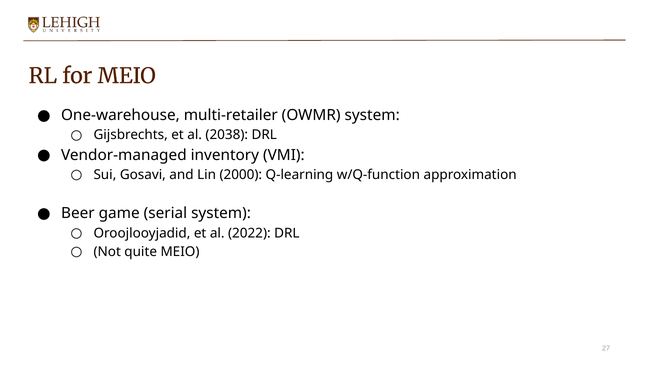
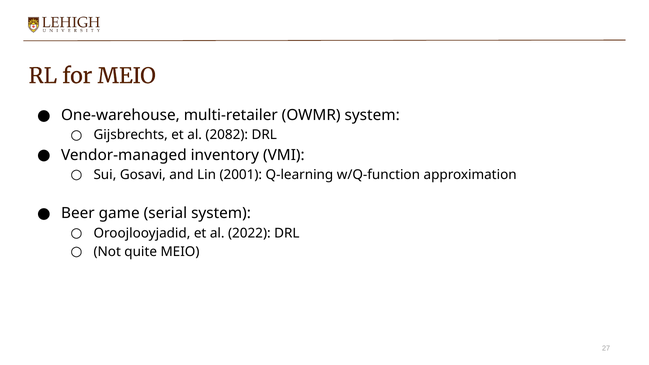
2038: 2038 -> 2082
2000: 2000 -> 2001
